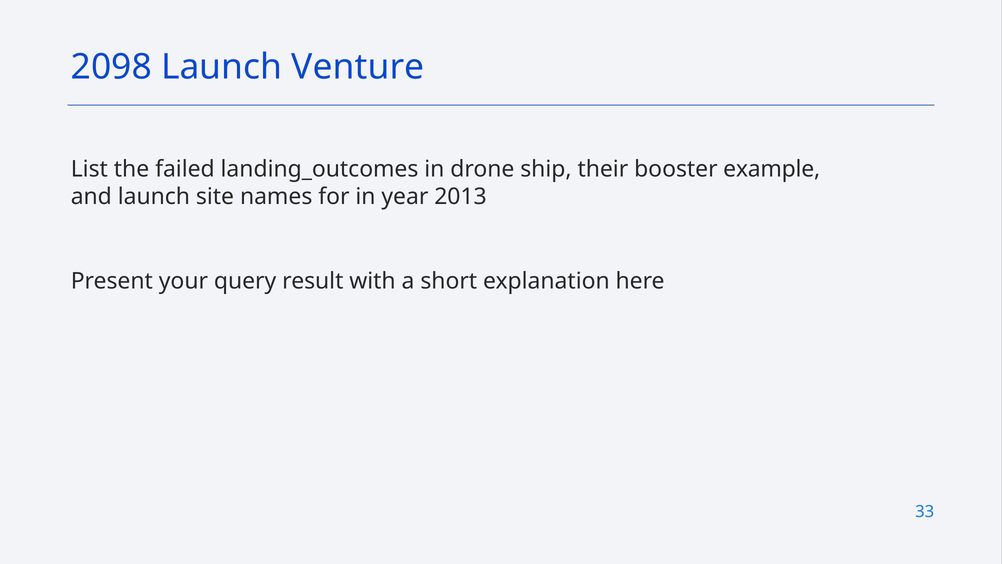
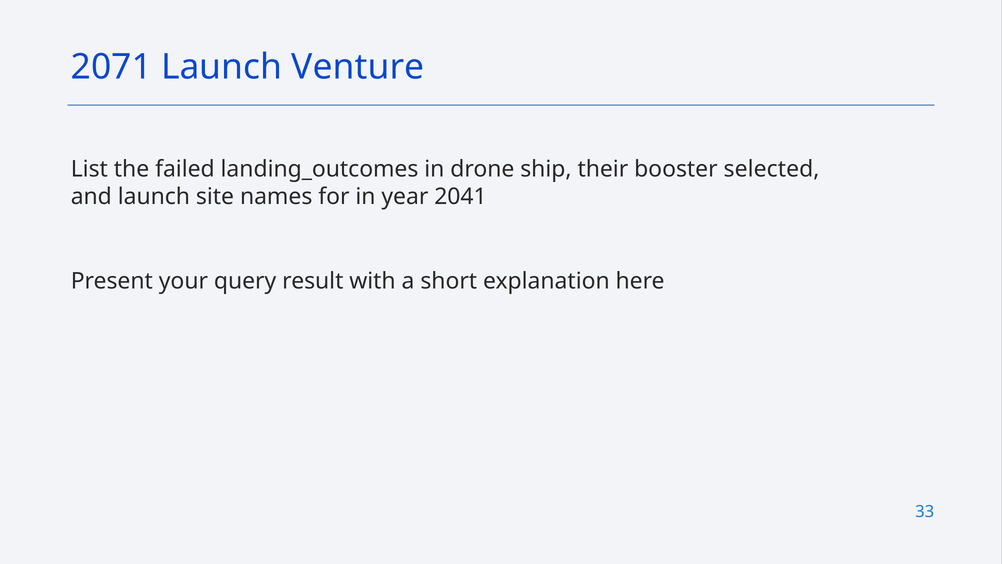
2098: 2098 -> 2071
example: example -> selected
2013: 2013 -> 2041
